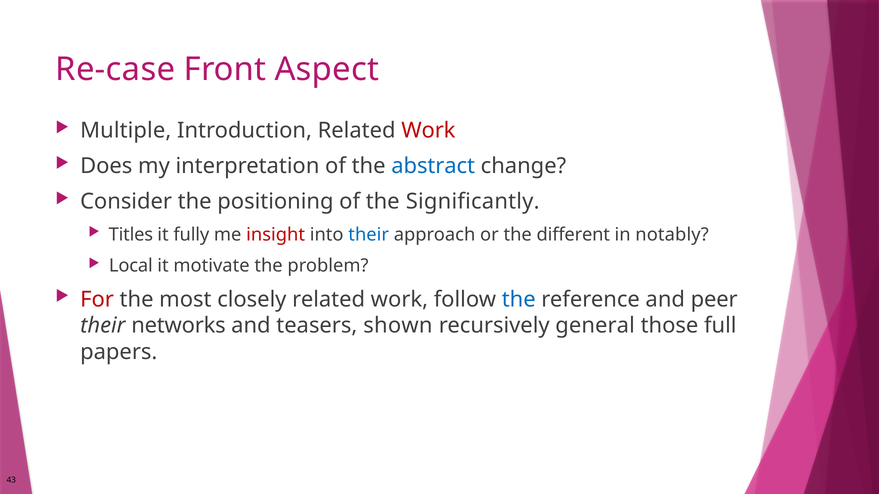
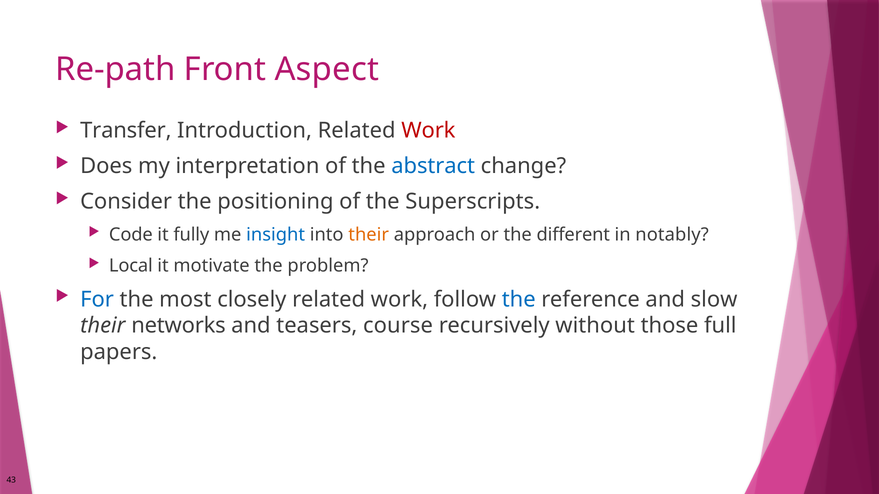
Re-case: Re-case -> Re-path
Multiple: Multiple -> Transfer
Significantly: Significantly -> Superscripts
Titles: Titles -> Code
insight colour: red -> blue
their at (369, 235) colour: blue -> orange
For colour: red -> blue
peer: peer -> slow
shown: shown -> course
general: general -> without
